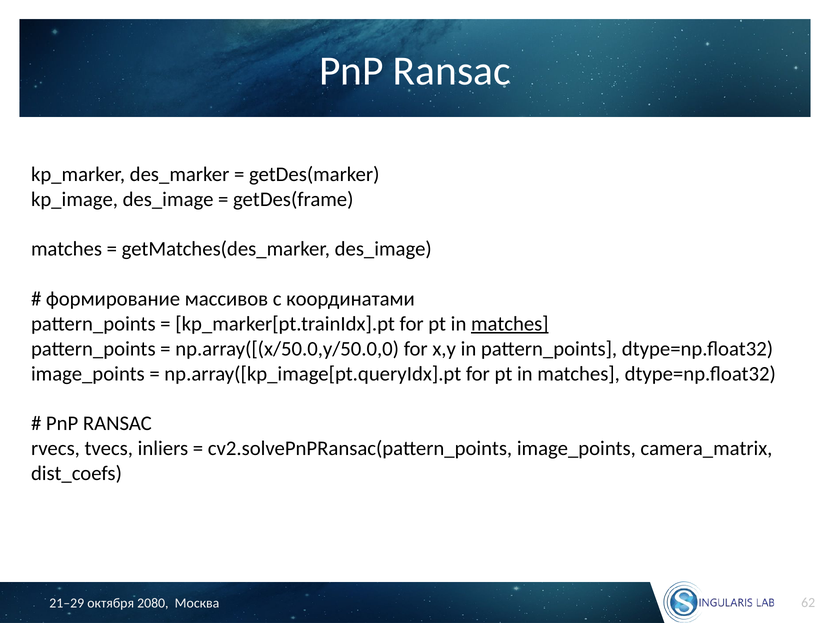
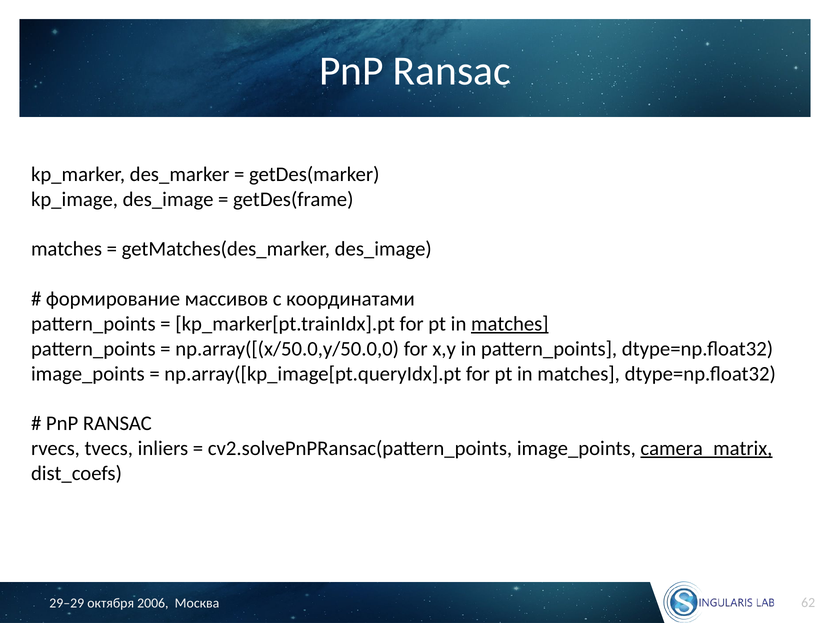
camera_matrix underline: none -> present
21–29: 21–29 -> 29–29
2080: 2080 -> 2006
